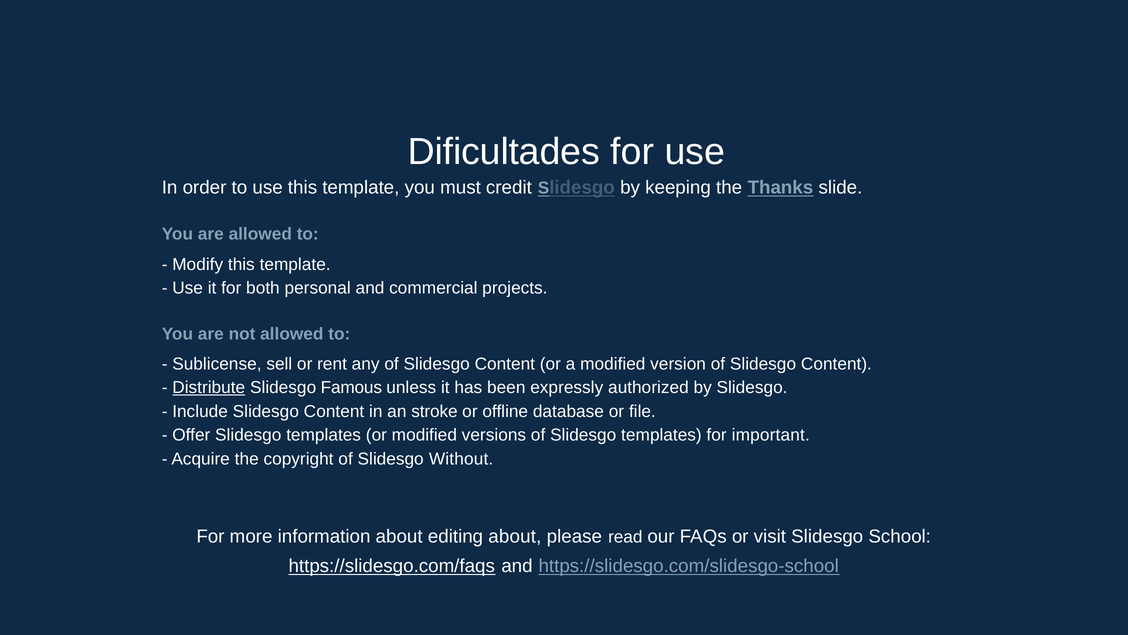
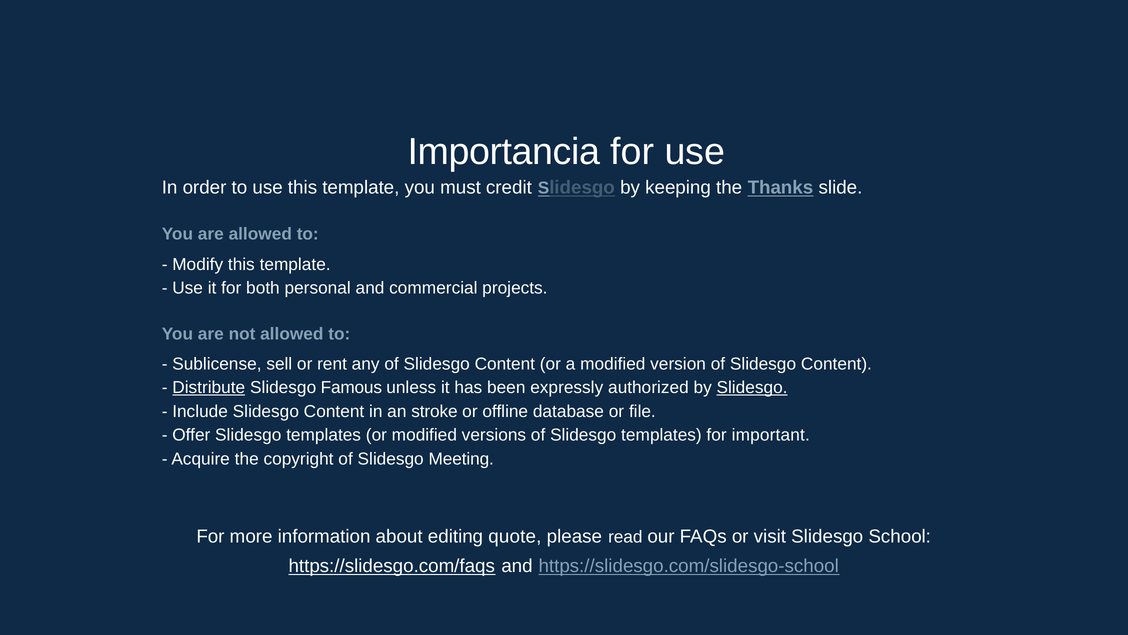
Dificultades: Dificultades -> Importancia
Slidesgo at (752, 387) underline: none -> present
Without: Without -> Meeting
editing about: about -> quote
